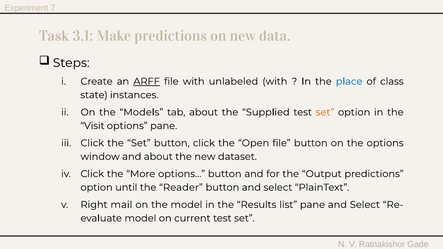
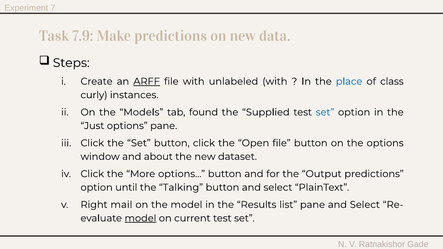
3.1: 3.1 -> 7.9
state: state -> curly
tab about: about -> found
set at (325, 112) colour: orange -> blue
Visit: Visit -> Just
Reader: Reader -> Talking
model at (140, 218) underline: none -> present
